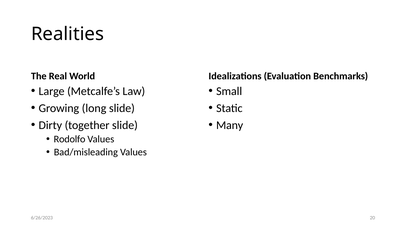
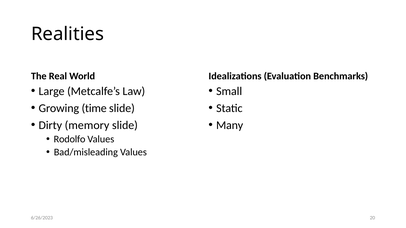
long: long -> time
together: together -> memory
